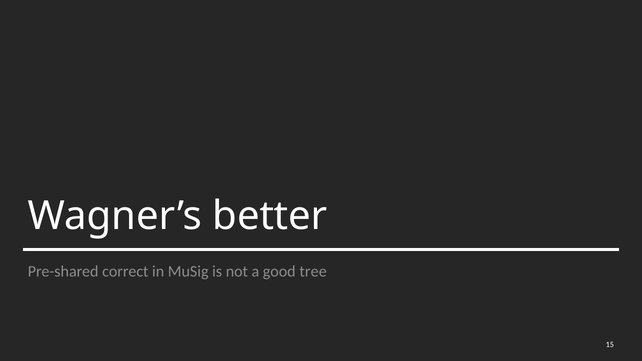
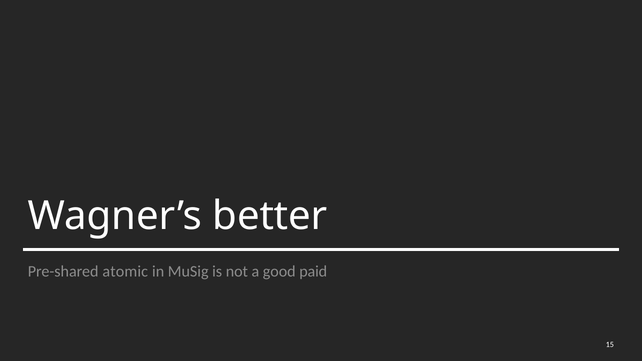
correct: correct -> atomic
tree: tree -> paid
